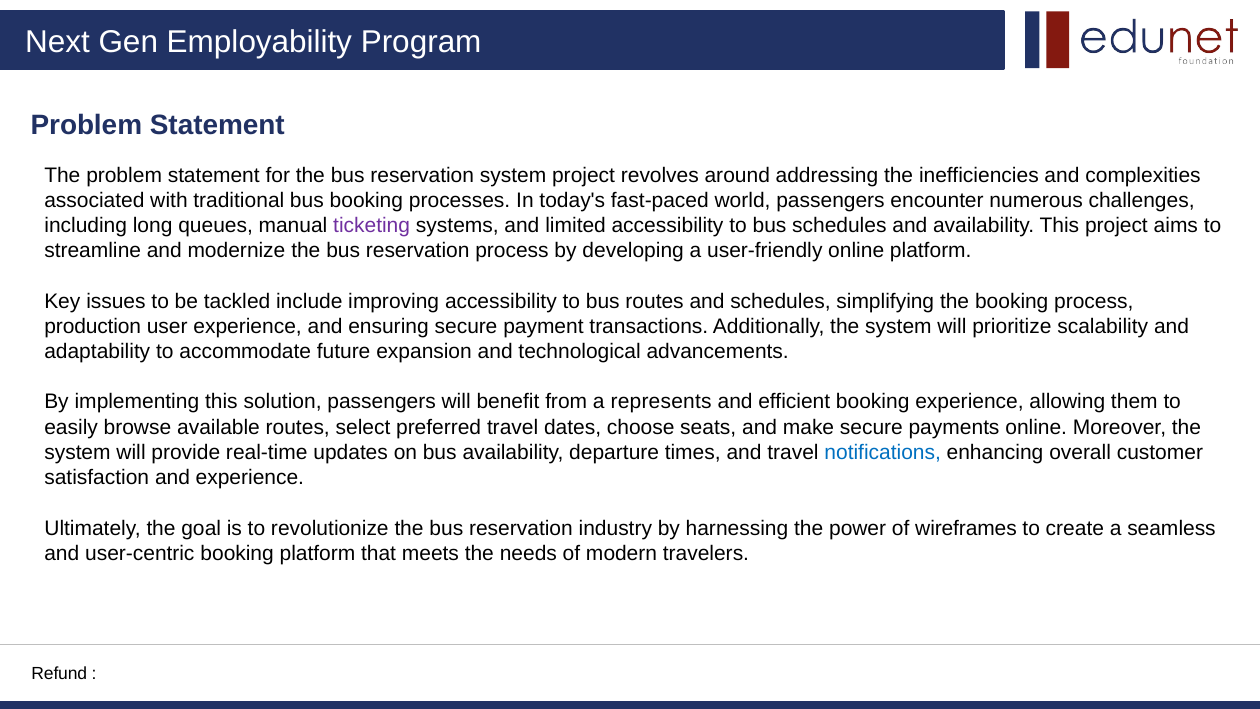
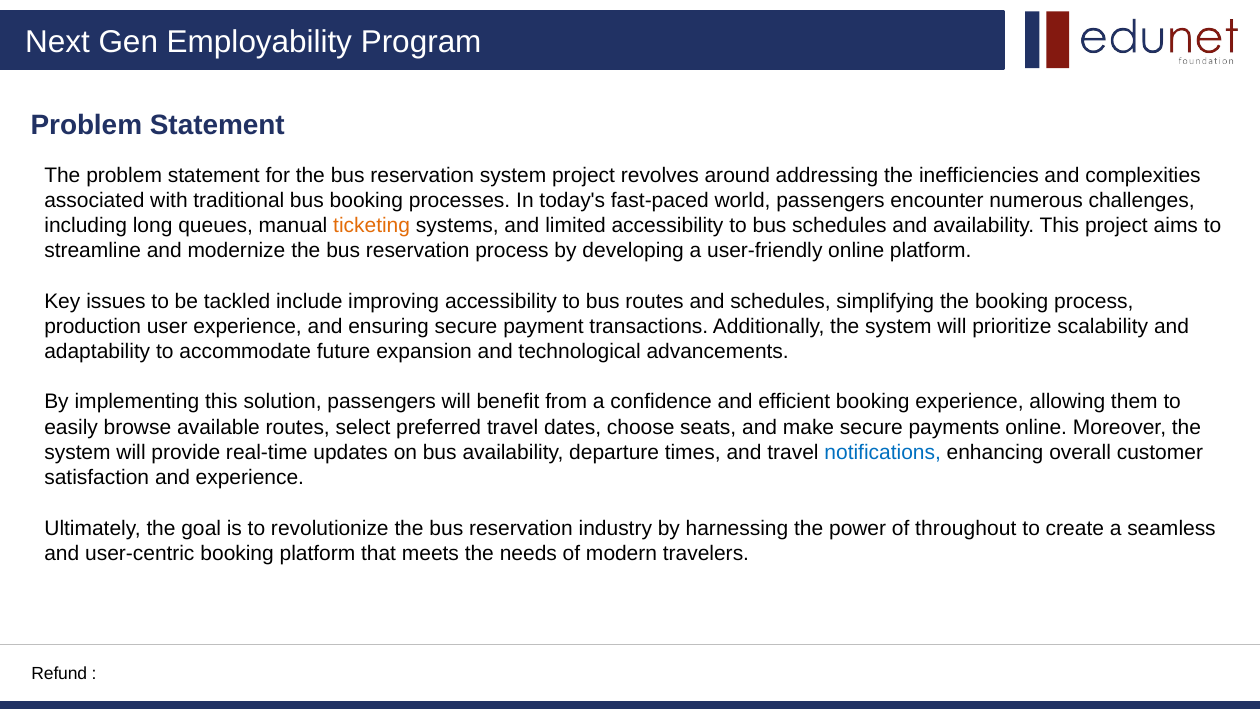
ticketing colour: purple -> orange
represents: represents -> confidence
wireframes: wireframes -> throughout
